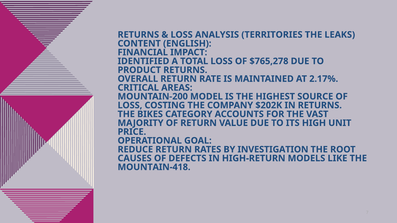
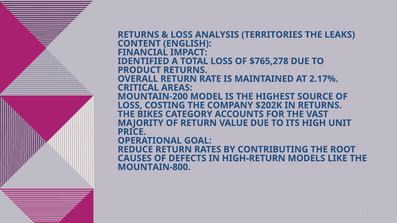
INVESTIGATION: INVESTIGATION -> CONTRIBUTING
MOUNTAIN-418: MOUNTAIN-418 -> MOUNTAIN-800
